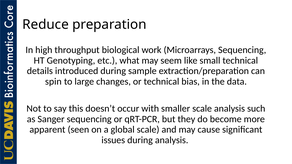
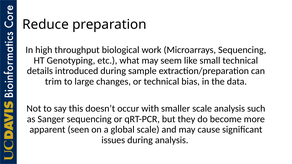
spin: spin -> trim
